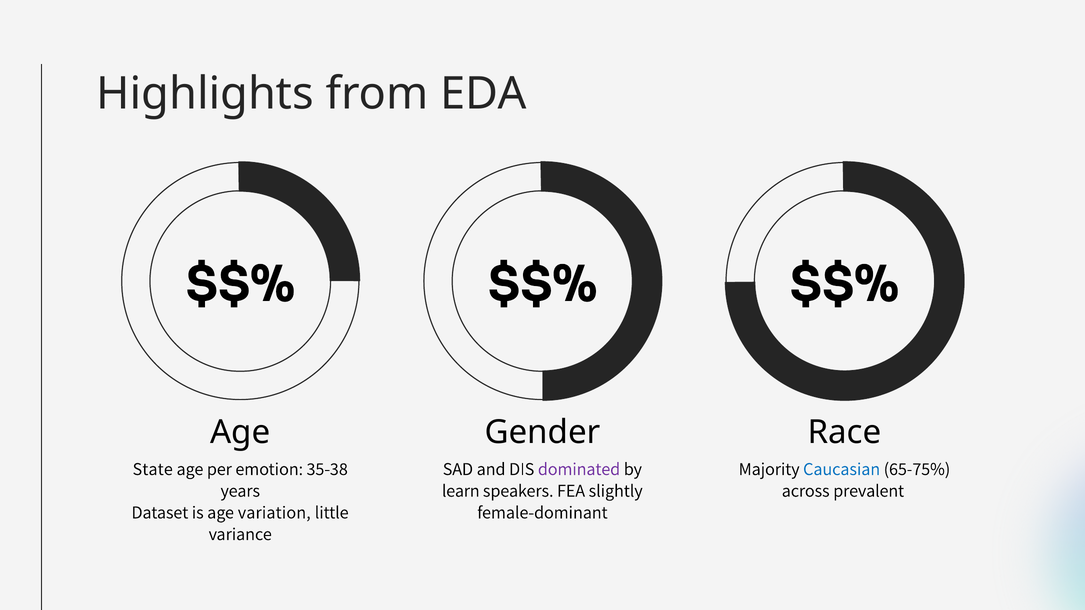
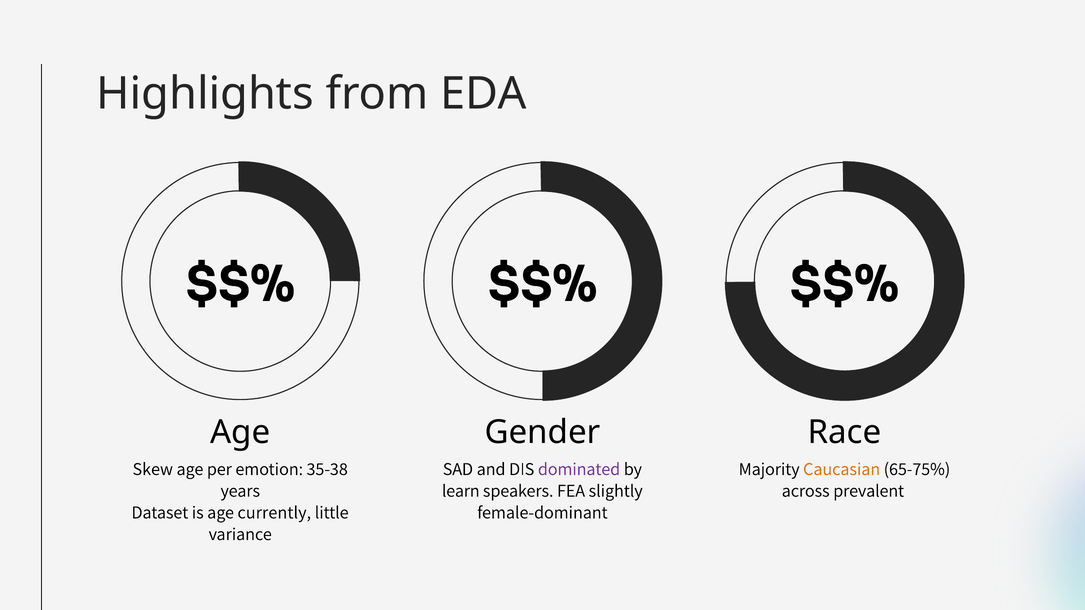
State: State -> Skew
Caucasian colour: blue -> orange
variation: variation -> currently
